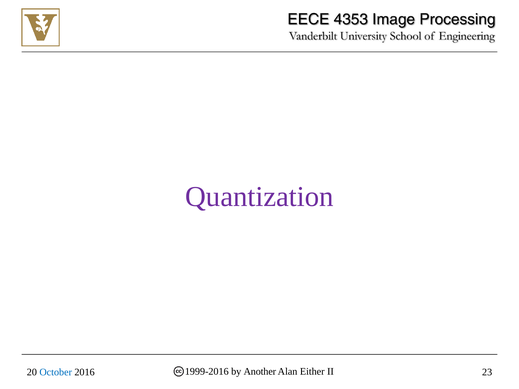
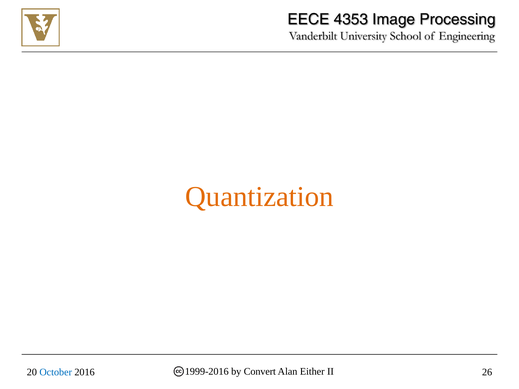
Quantization colour: purple -> orange
Another: Another -> Convert
23: 23 -> 26
